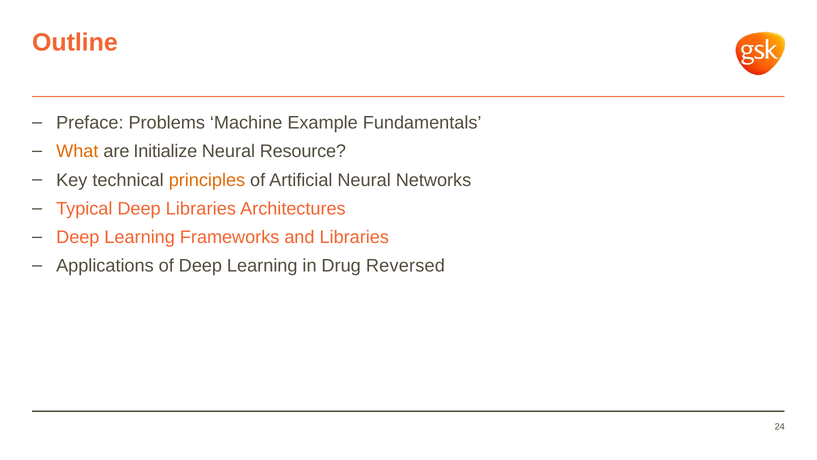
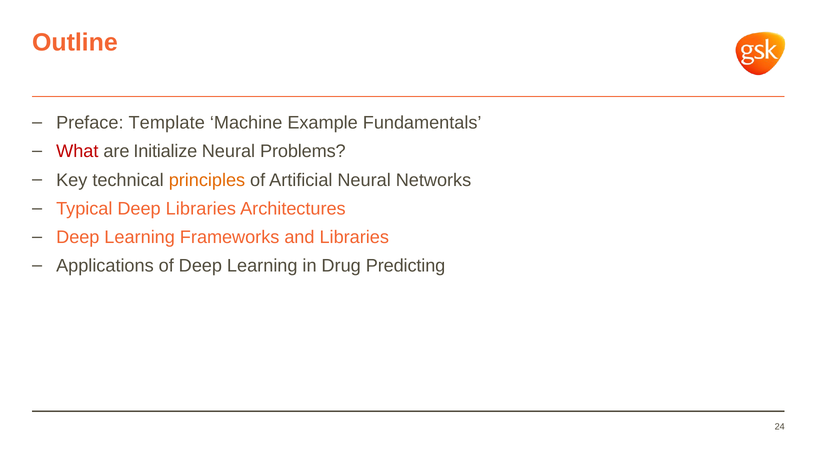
Problems: Problems -> Template
What colour: orange -> red
Resource: Resource -> Problems
Reversed: Reversed -> Predicting
